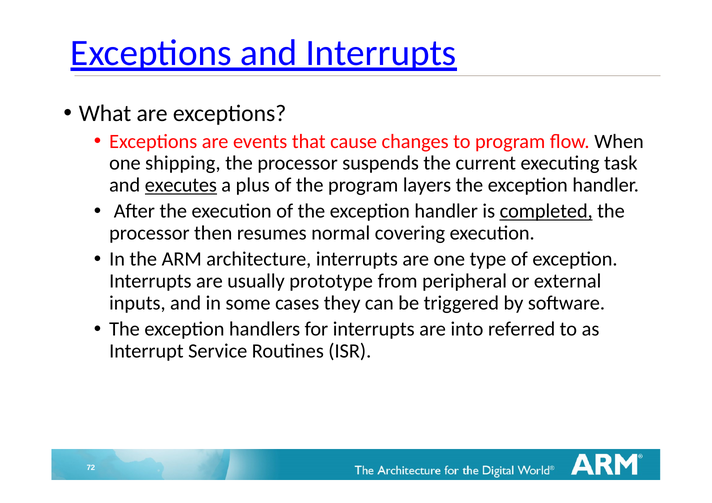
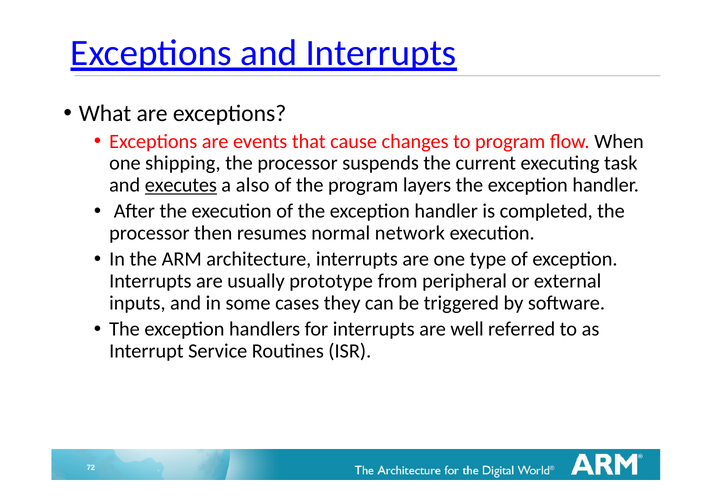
plus: plus -> also
completed underline: present -> none
covering: covering -> network
into: into -> well
